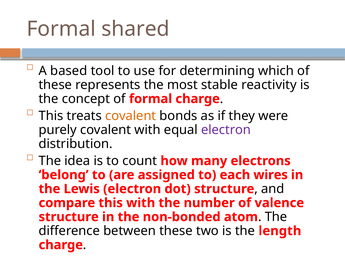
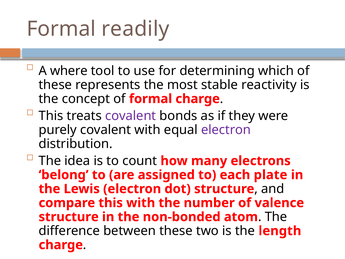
shared: shared -> readily
based: based -> where
covalent at (131, 116) colour: orange -> purple
wires: wires -> plate
